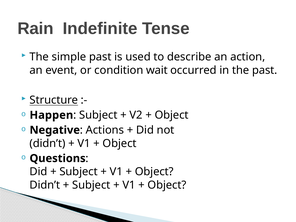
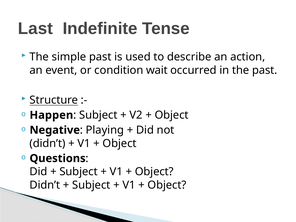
Rain: Rain -> Last
Actions: Actions -> Playing
